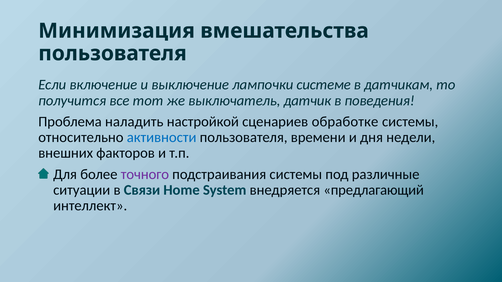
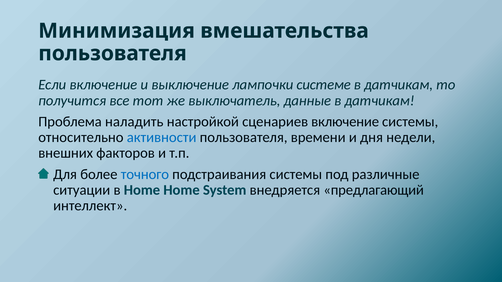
датчик: датчик -> данные
поведения at (380, 101): поведения -> датчикам
сценариев обработке: обработке -> включение
точного colour: purple -> blue
в Связи: Связи -> Home
